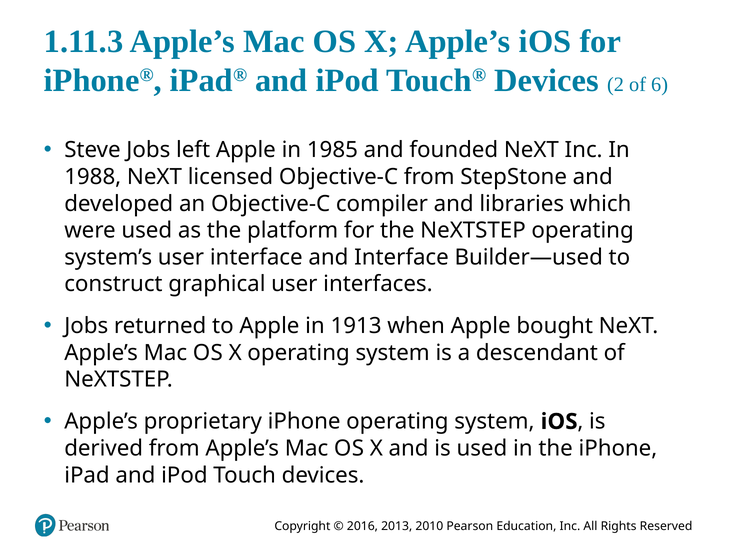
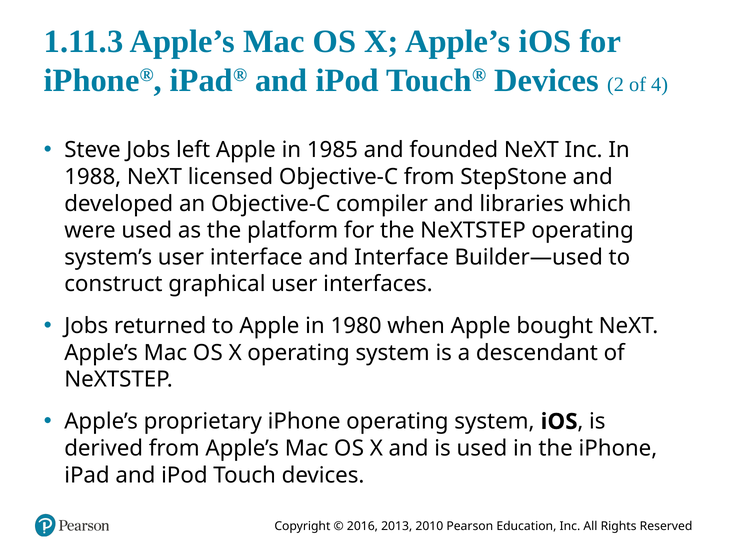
6: 6 -> 4
1913: 1913 -> 1980
